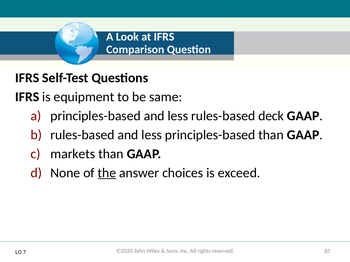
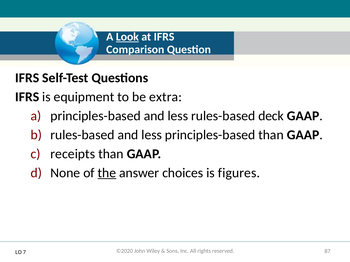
Look underline: none -> present
same: same -> extra
markets: markets -> receipts
exceed: exceed -> figures
